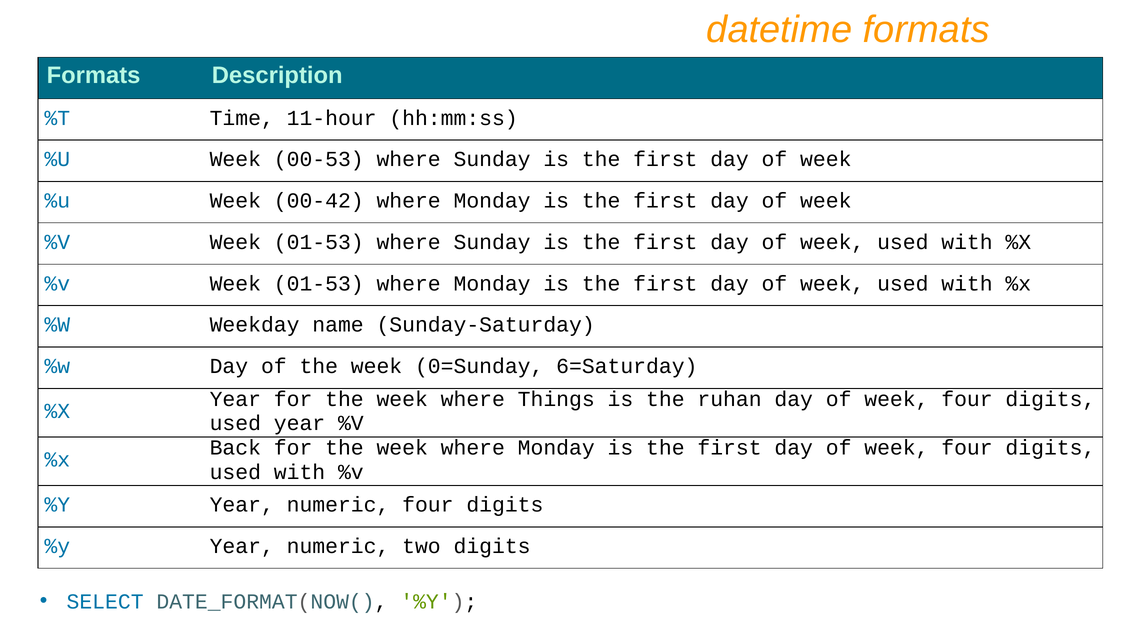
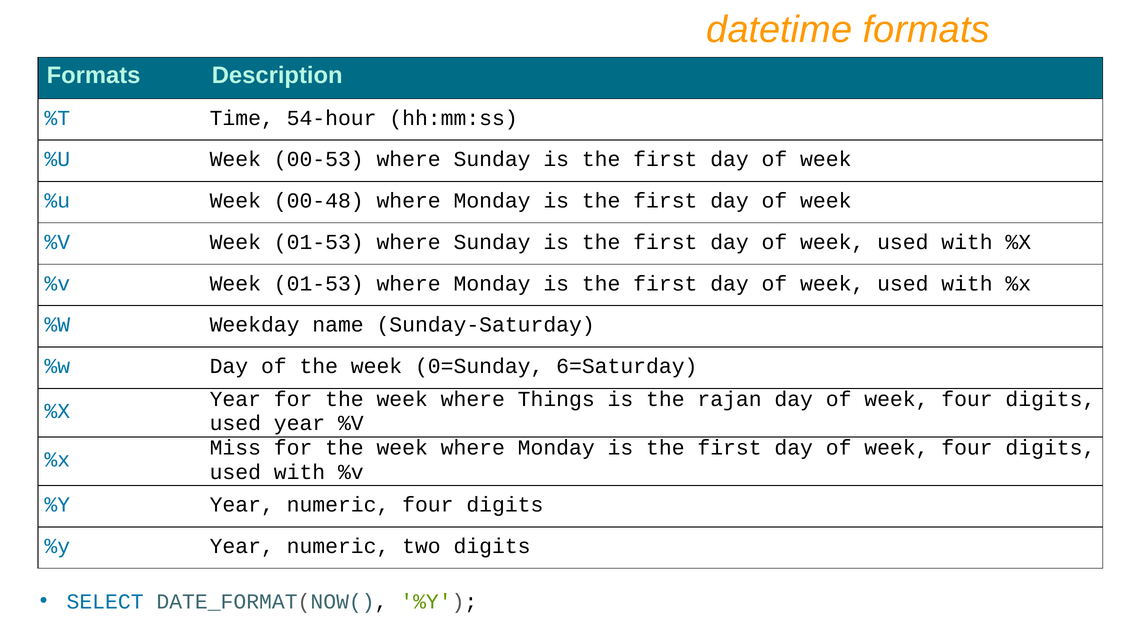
11-hour: 11-hour -> 54-hour
00-42: 00-42 -> 00-48
ruhan: ruhan -> rajan
Back: Back -> Miss
